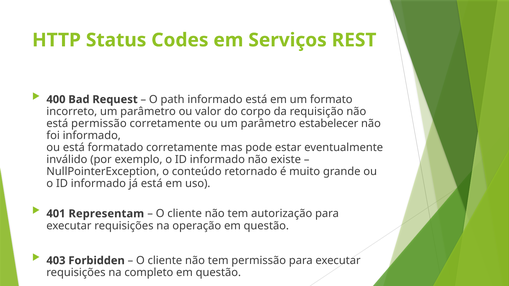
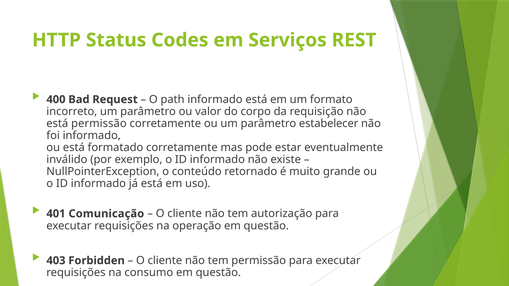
Representam: Representam -> Comunicação
completo: completo -> consumo
